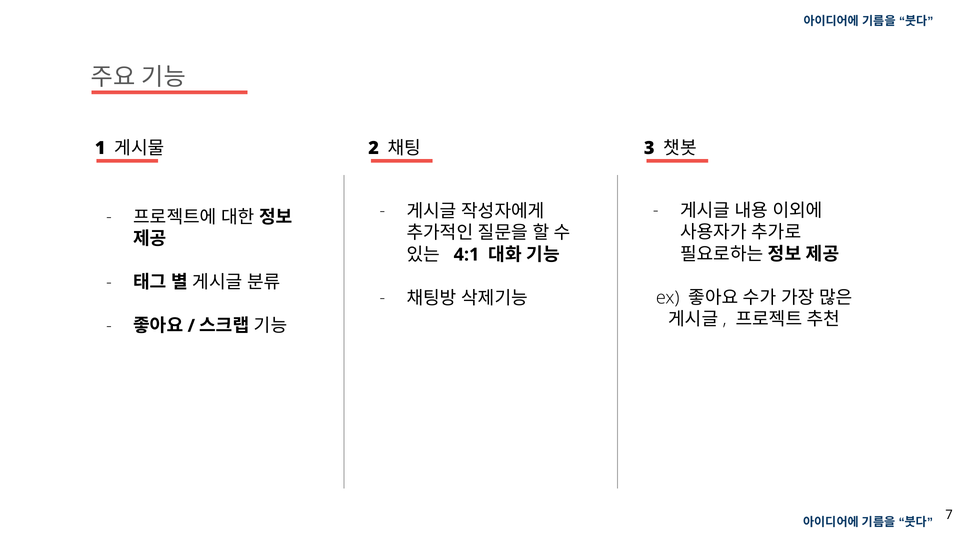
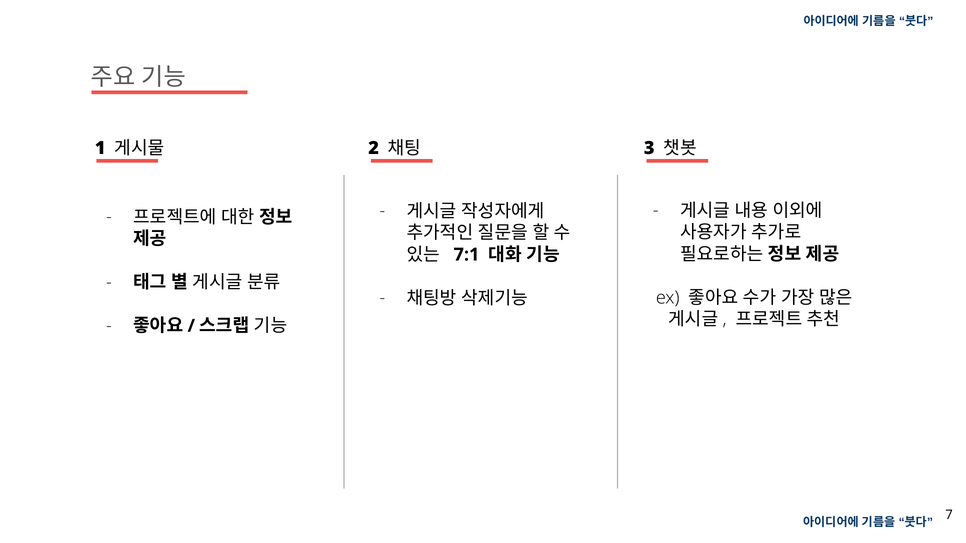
4:1: 4:1 -> 7:1
